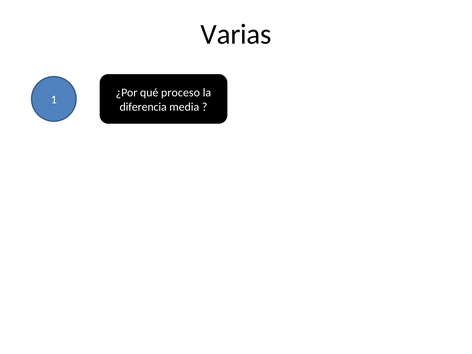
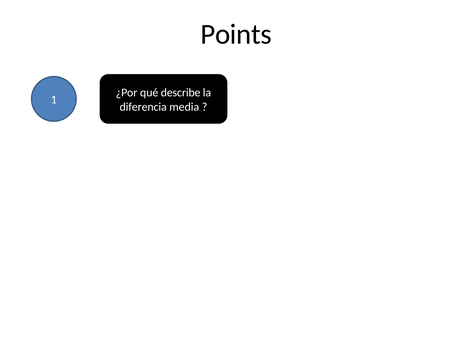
Varias: Varias -> Points
proceso: proceso -> describe
